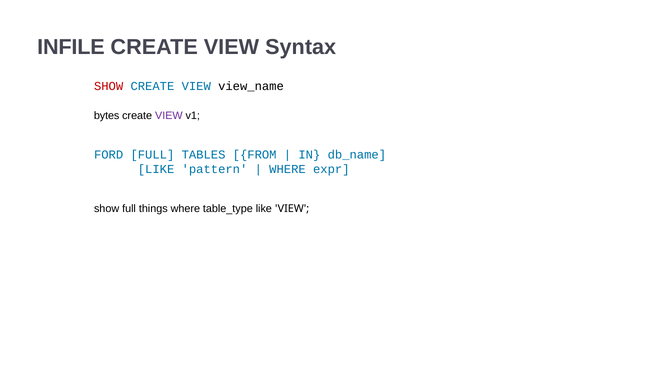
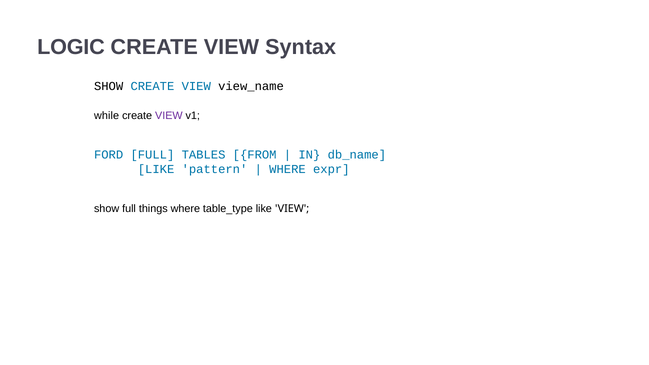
INFILE: INFILE -> LOGIC
SHOW at (109, 86) colour: red -> black
bytes: bytes -> while
